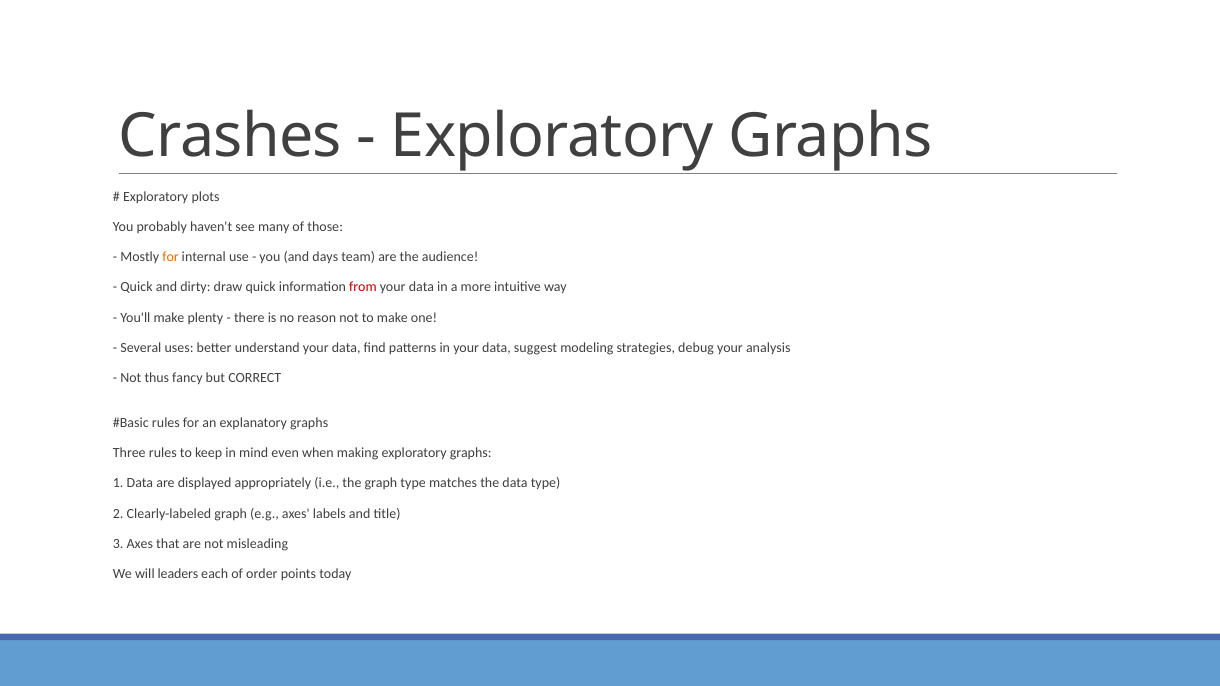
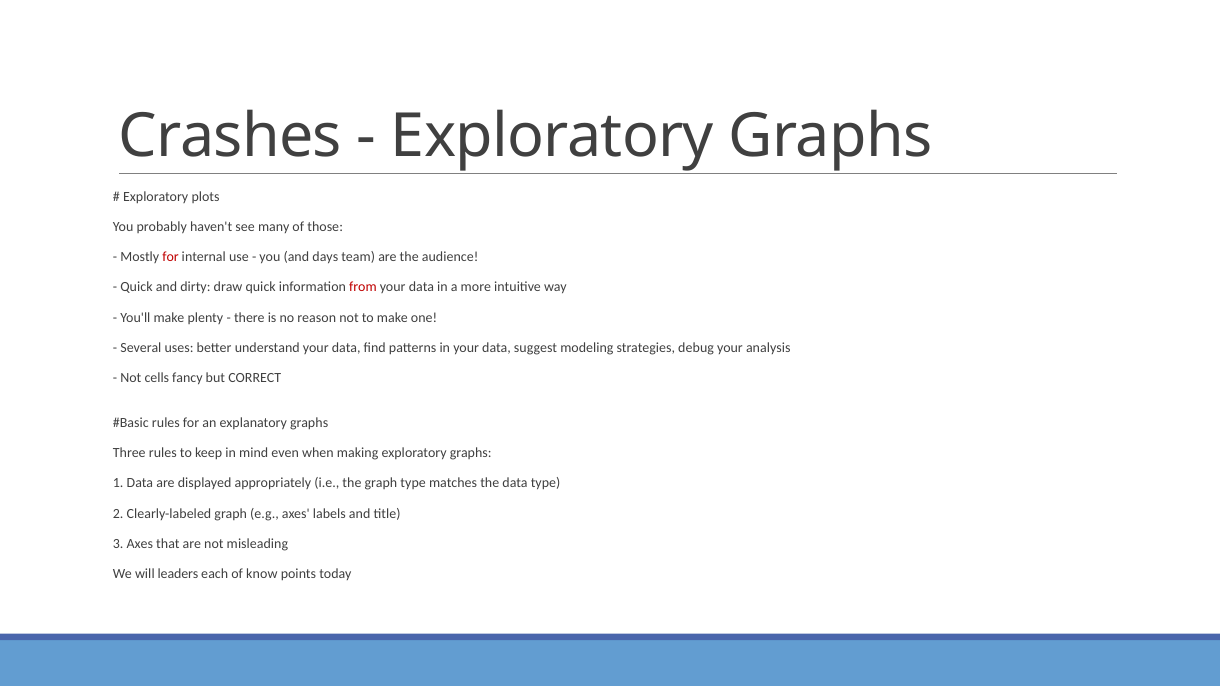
for at (171, 257) colour: orange -> red
thus: thus -> cells
order: order -> know
